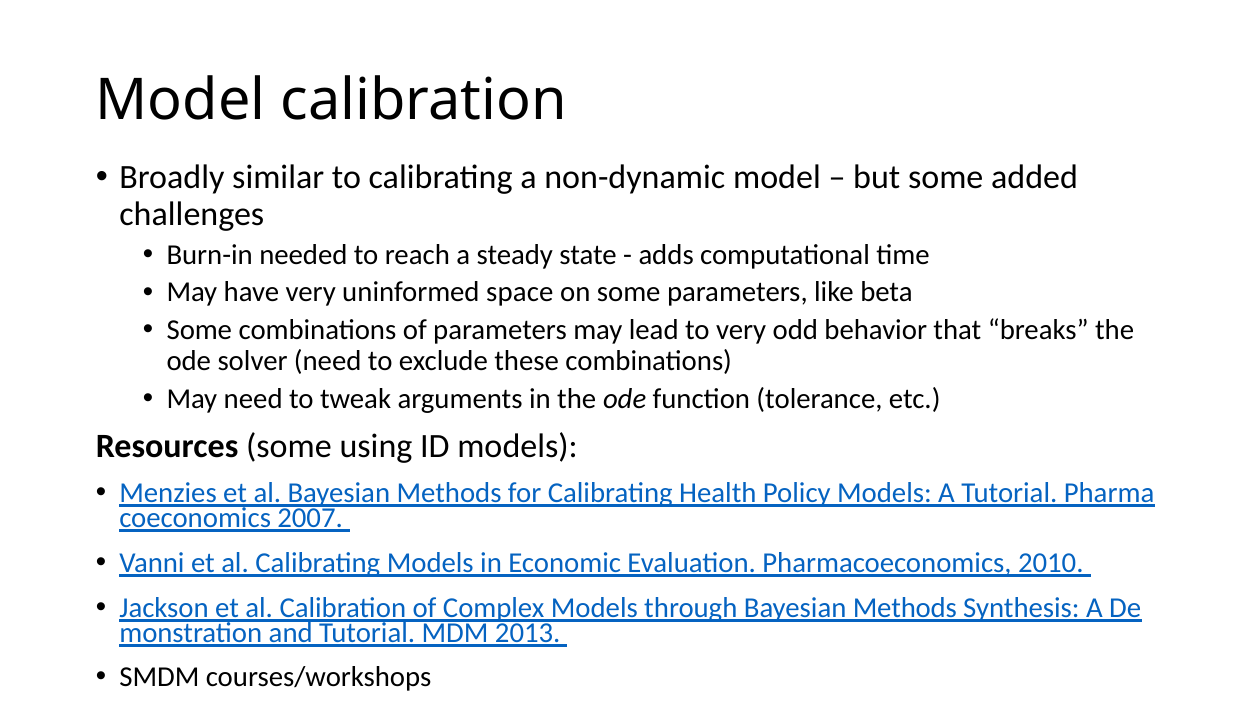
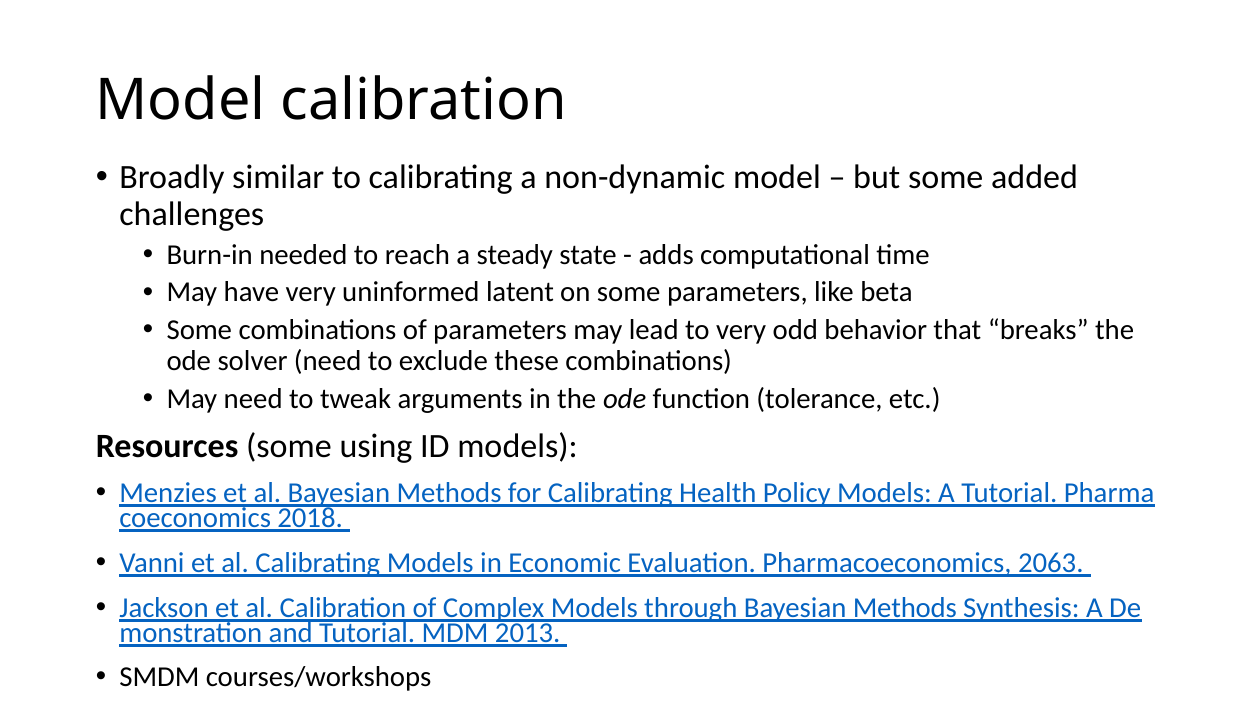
space: space -> latent
2007: 2007 -> 2018
2010: 2010 -> 2063
